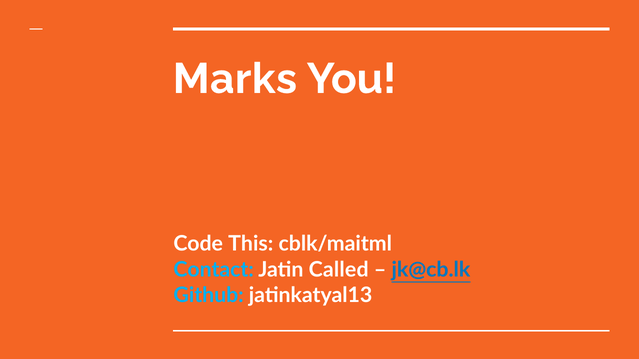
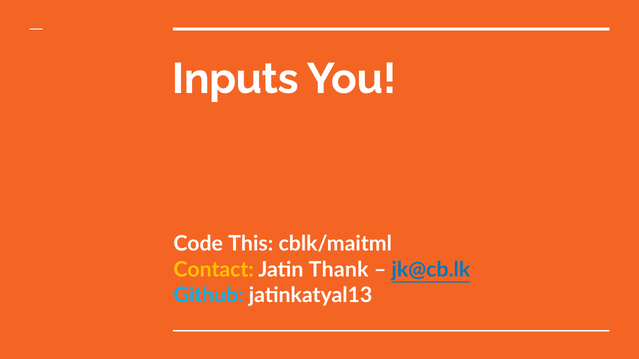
Marks: Marks -> Inputs
Contact colour: light blue -> yellow
Called: Called -> Thank
